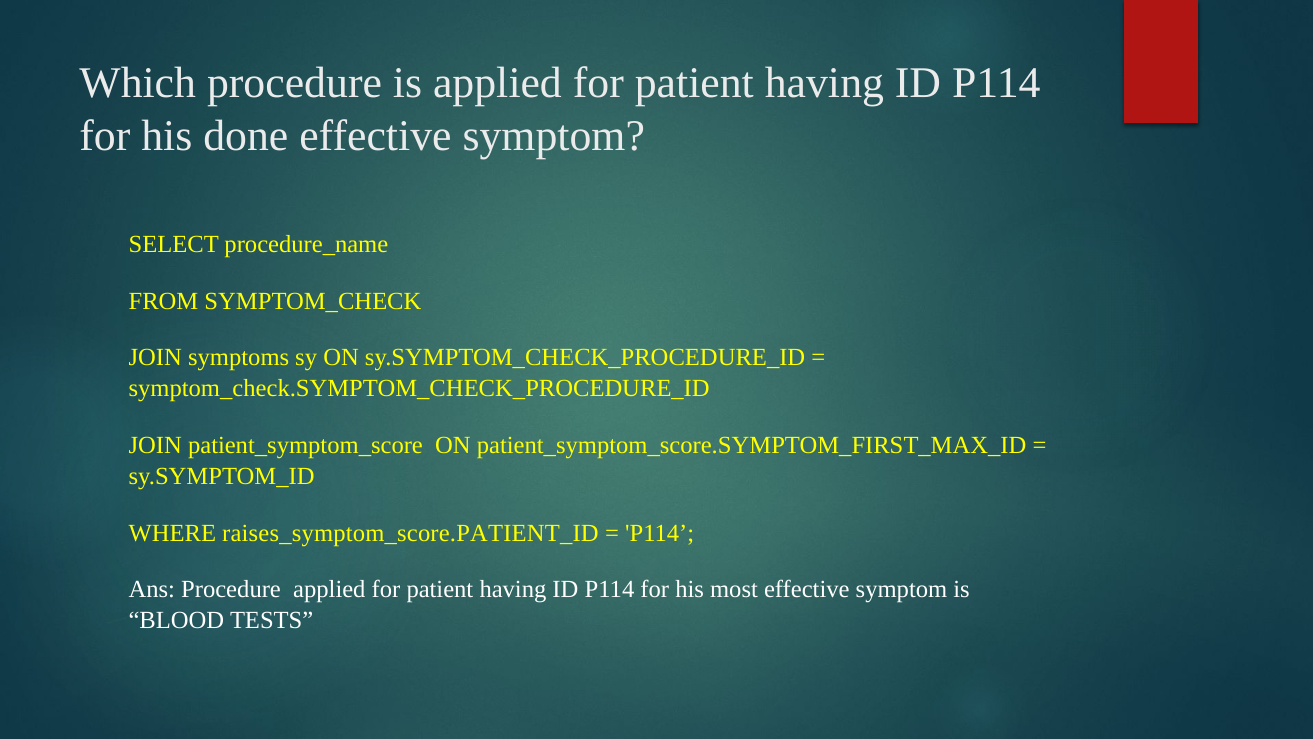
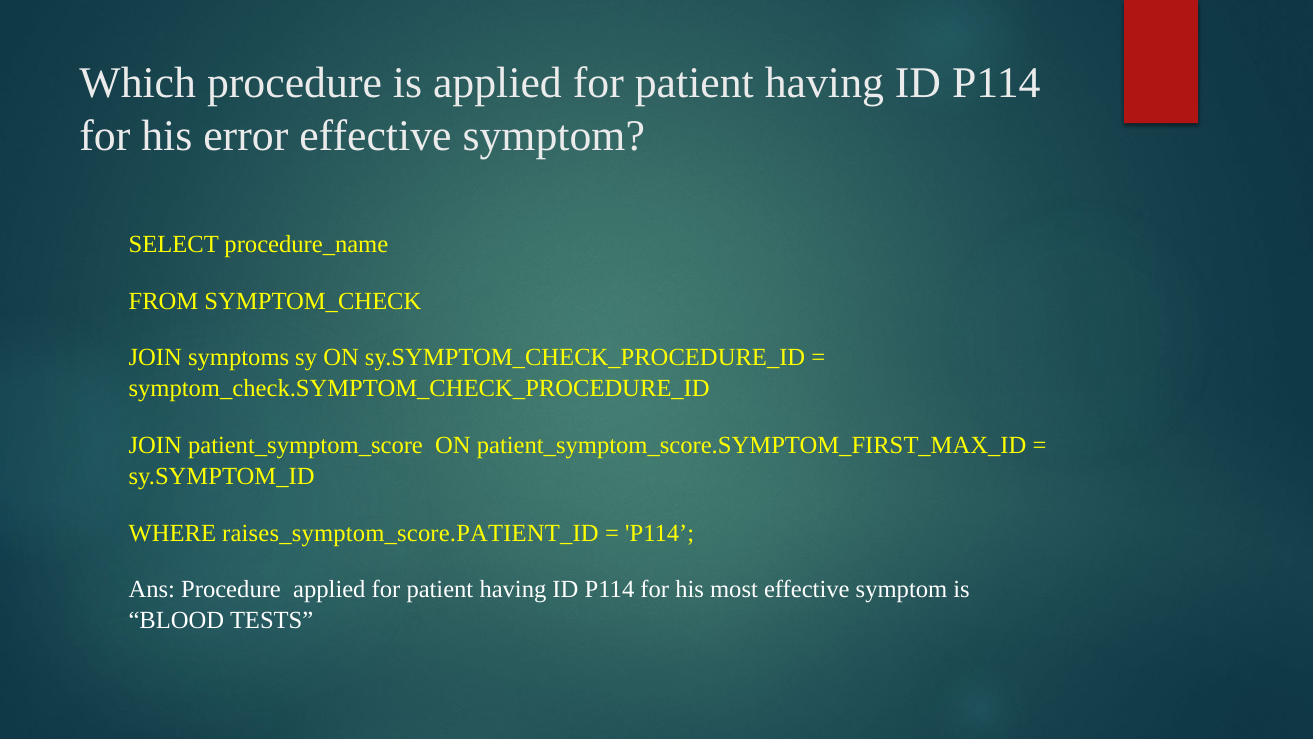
done: done -> error
